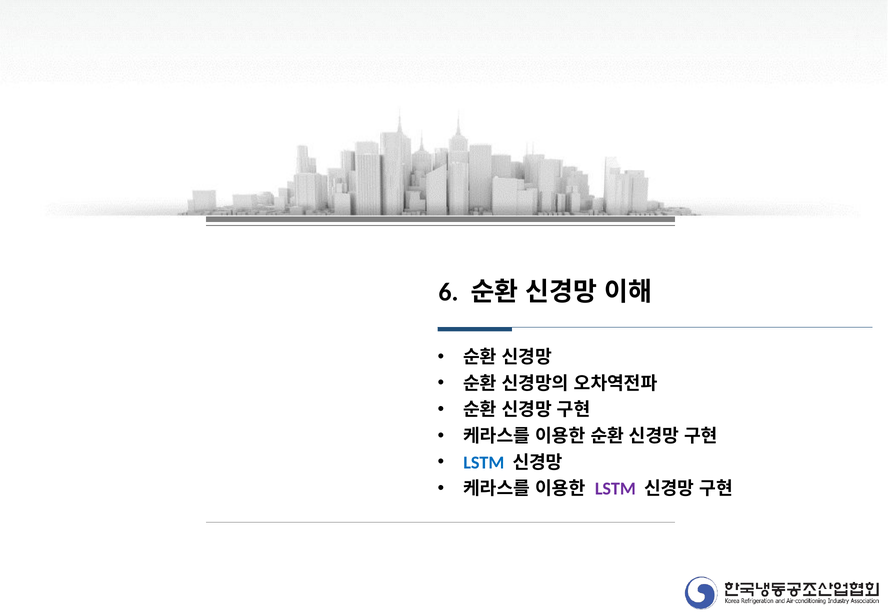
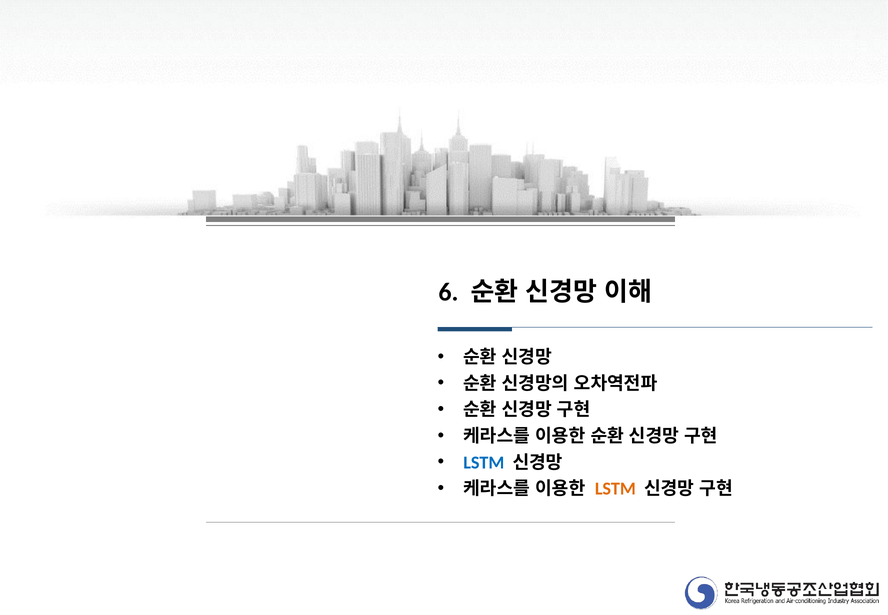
LSTM at (615, 489) colour: purple -> orange
